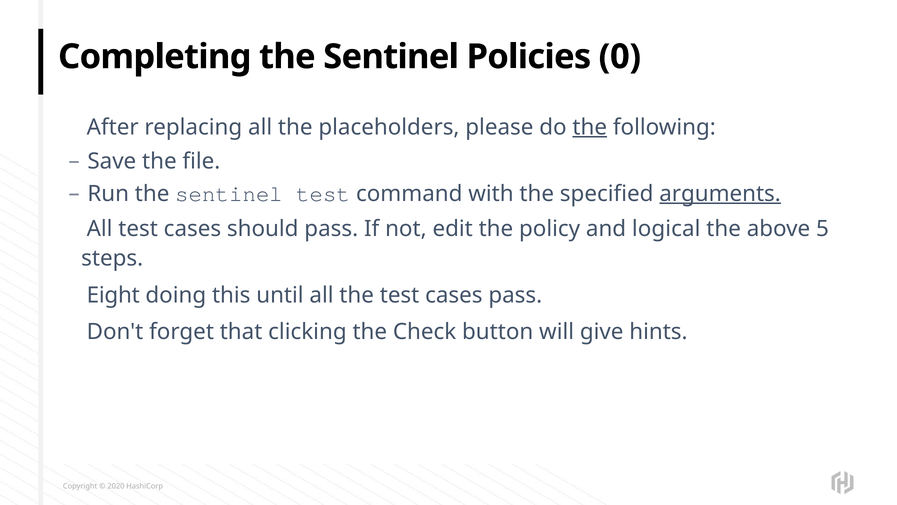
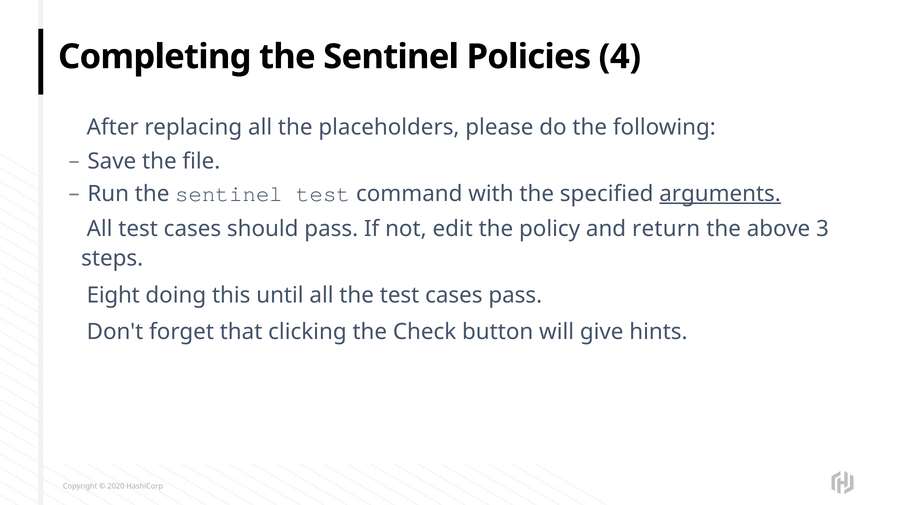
0: 0 -> 4
the at (590, 127) underline: present -> none
logical: logical -> return
5: 5 -> 3
